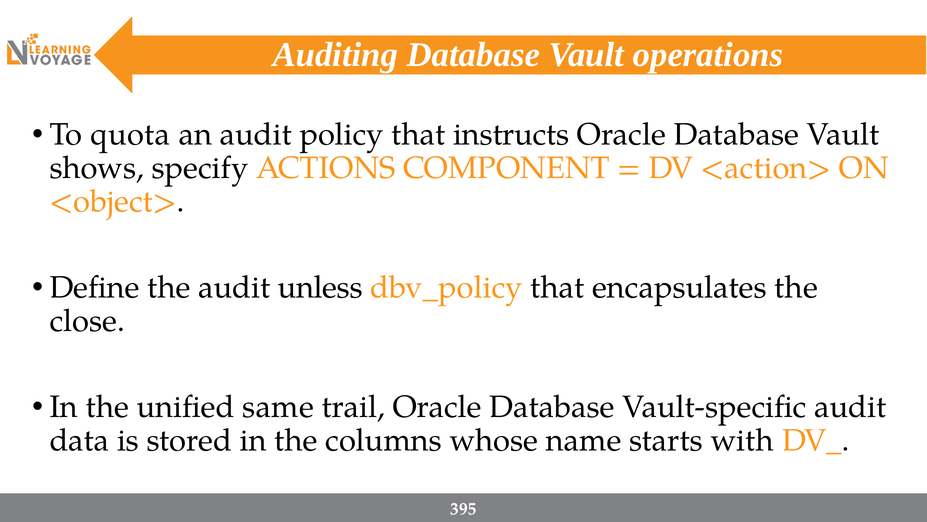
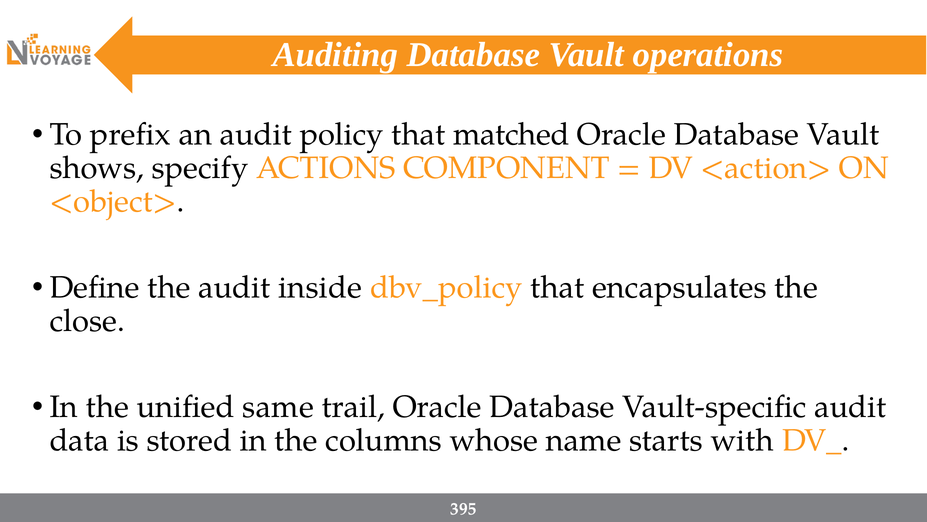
quota: quota -> prefix
instructs: instructs -> matched
unless: unless -> inside
